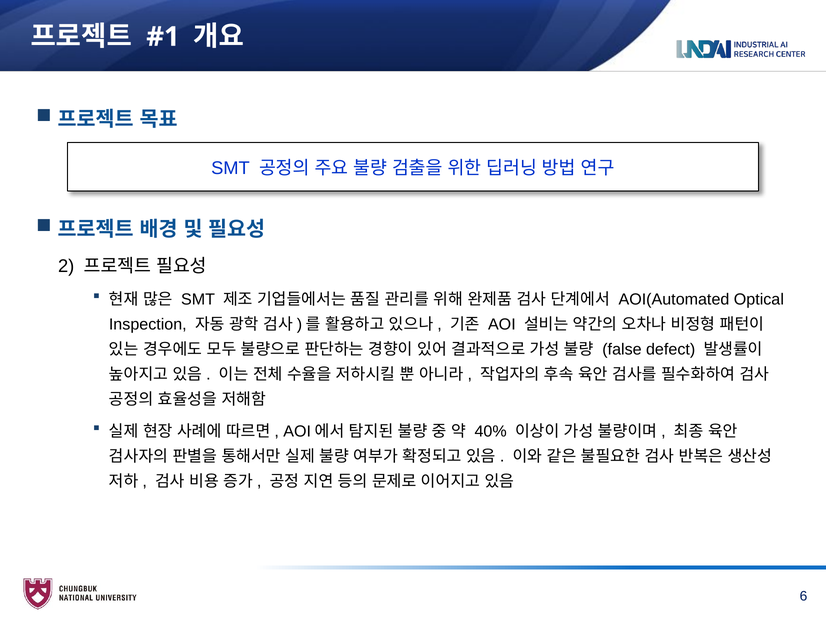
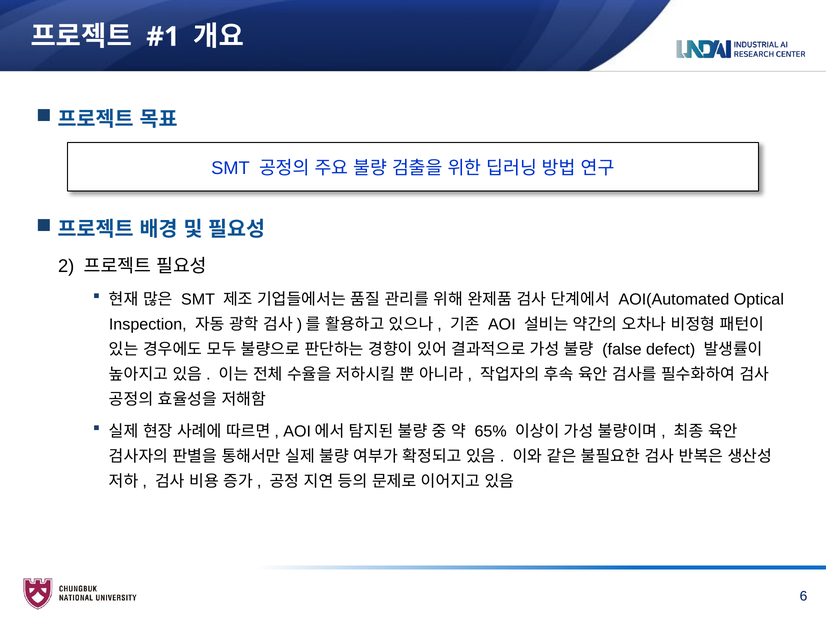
40%: 40% -> 65%
